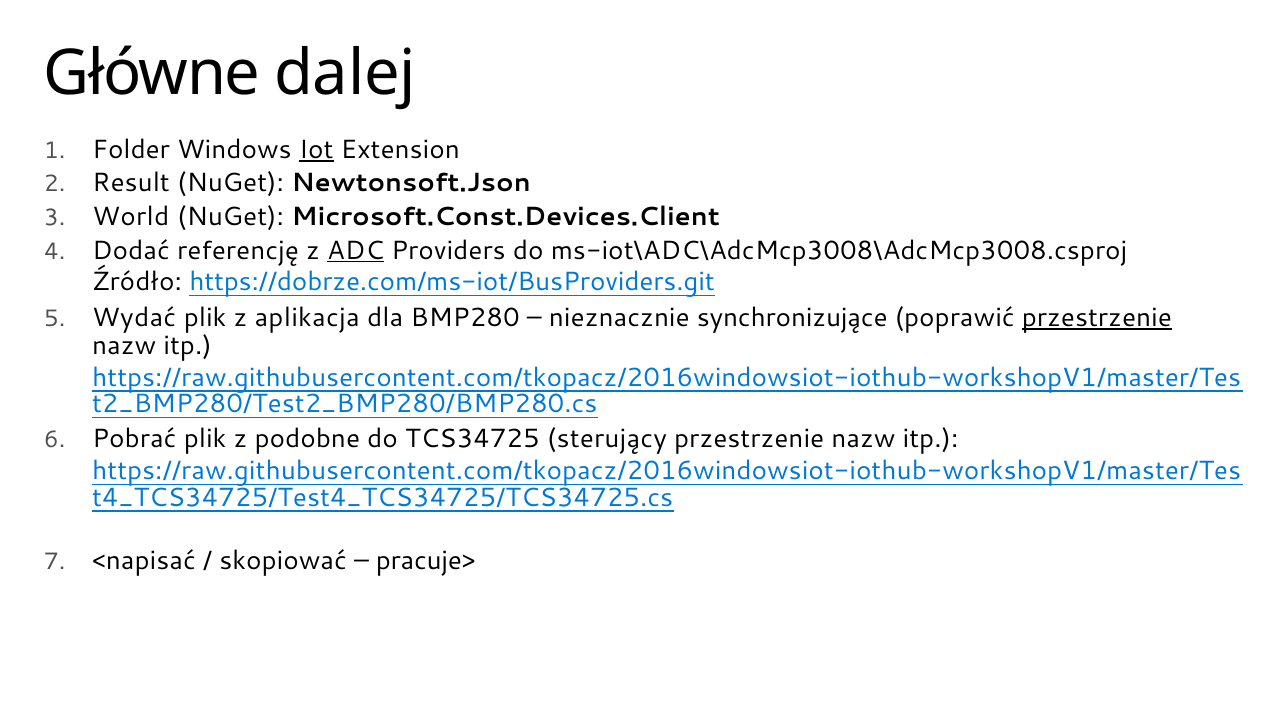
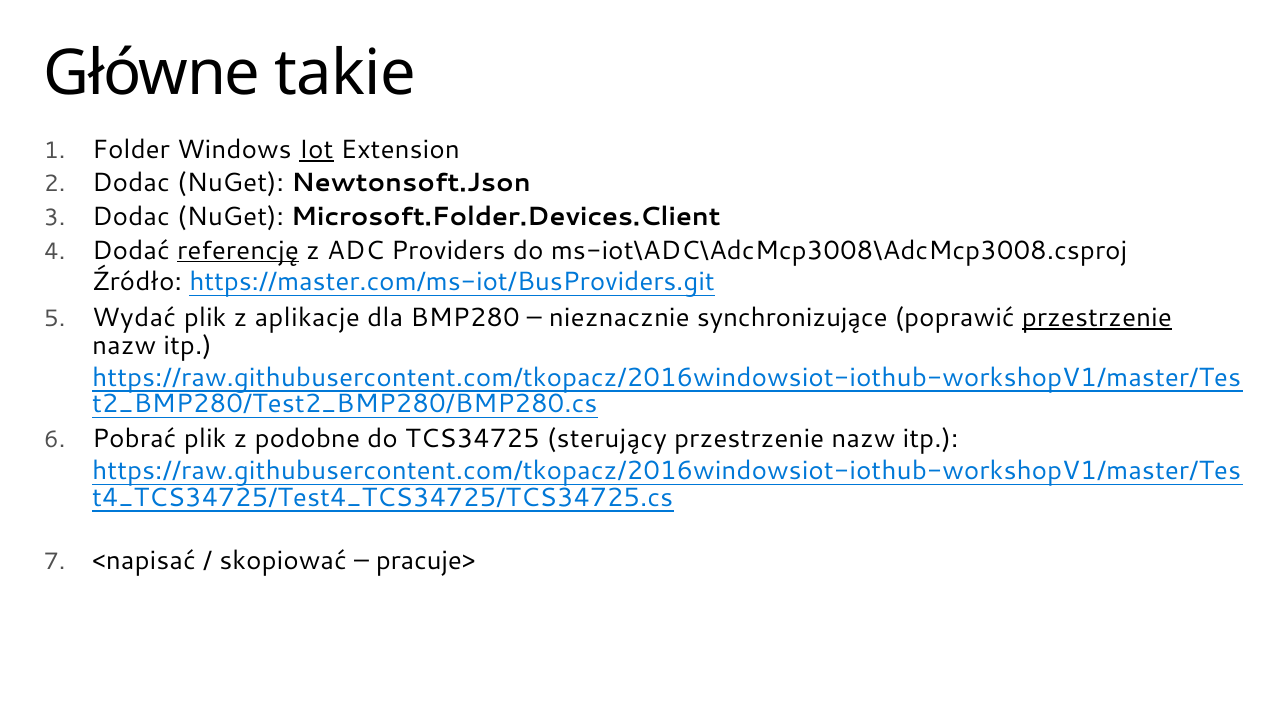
dalej: dalej -> takie
Result at (131, 183): Result -> Dodac
World at (131, 217): World -> Dodac
Microsoft.Const.Devices.Client: Microsoft.Const.Devices.Client -> Microsoft.Folder.Devices.Client
referencję underline: none -> present
ADC underline: present -> none
https://dobrze.com/ms-iot/BusProviders.git: https://dobrze.com/ms-iot/BusProviders.git -> https://master.com/ms-iot/BusProviders.git
aplikacja: aplikacja -> aplikacje
